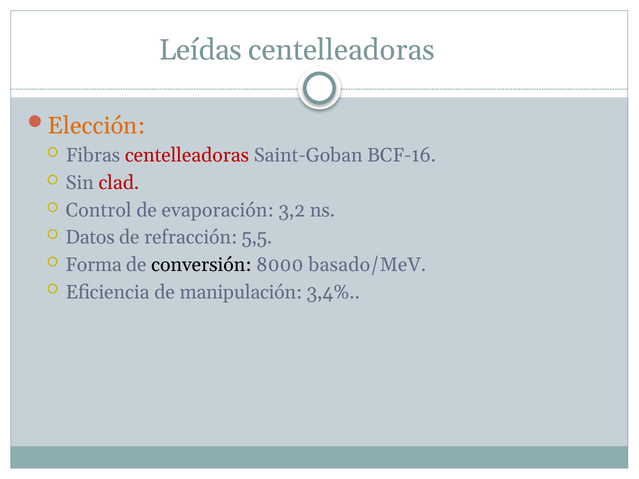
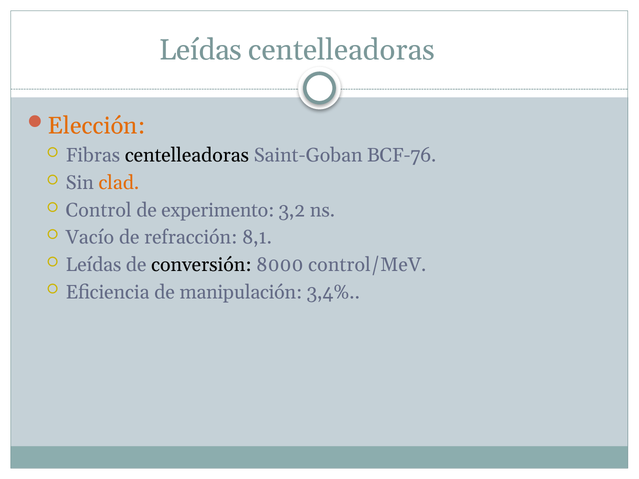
centelleadoras at (187, 156) colour: red -> black
BCF-16: BCF-16 -> BCF-76
clad colour: red -> orange
evaporación: evaporación -> experimento
Datos: Datos -> Vacío
5,5: 5,5 -> 8,1
Forma at (94, 265): Forma -> Leídas
basado/MeV: basado/MeV -> control/MeV
